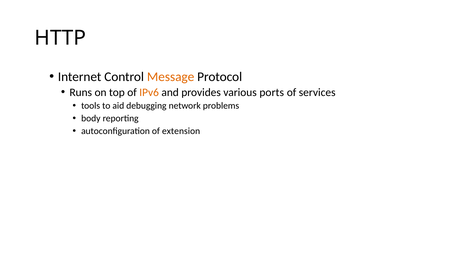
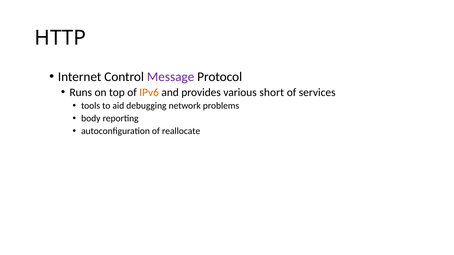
Message colour: orange -> purple
ports: ports -> short
extension: extension -> reallocate
